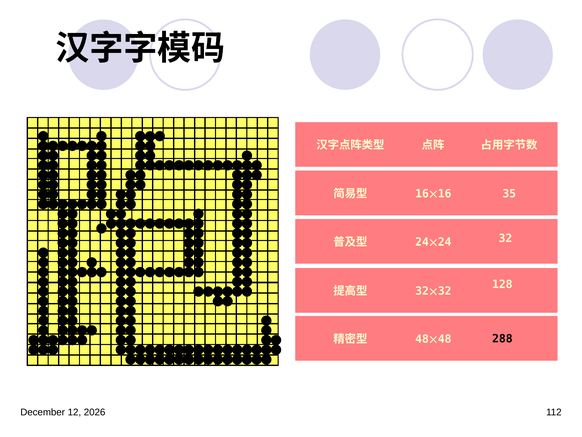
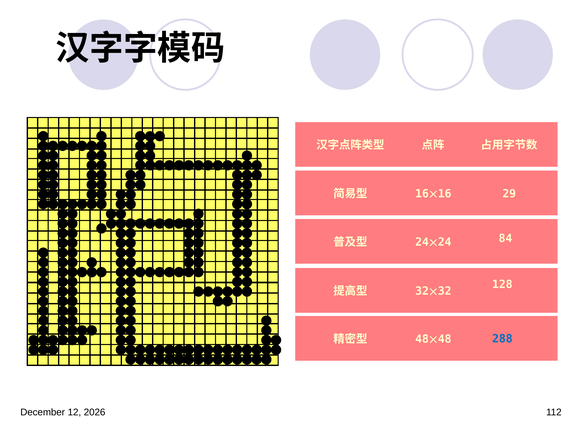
35: 35 -> 29
32: 32 -> 84
288 colour: black -> blue
